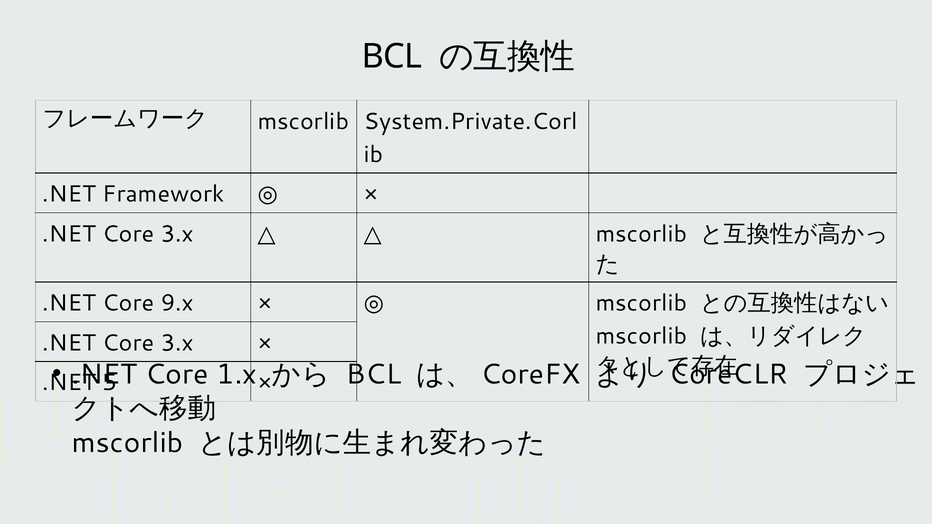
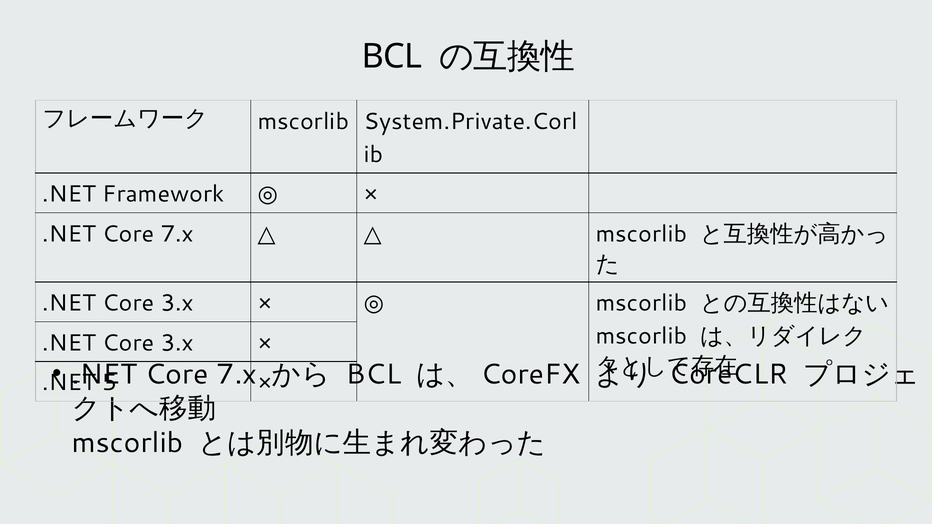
3.x at (177, 234): 3.x -> 7.x
9.x at (177, 303): 9.x -> 3.x
1.x at (237, 375): 1.x -> 7.x
